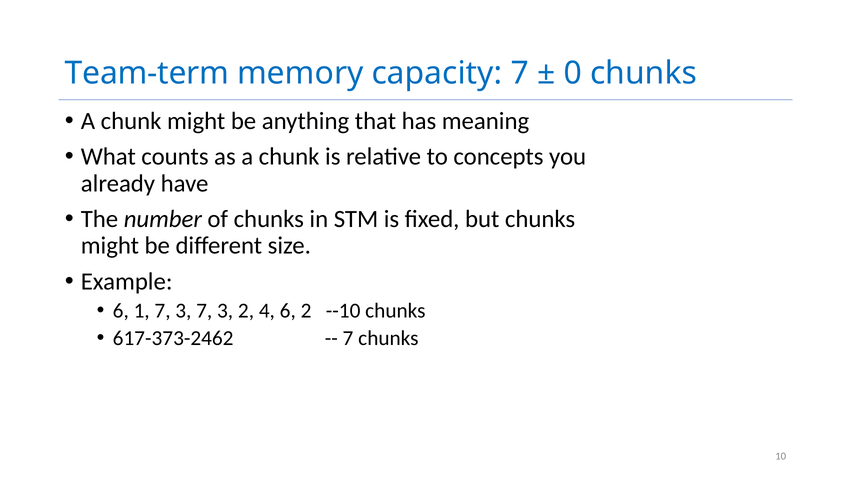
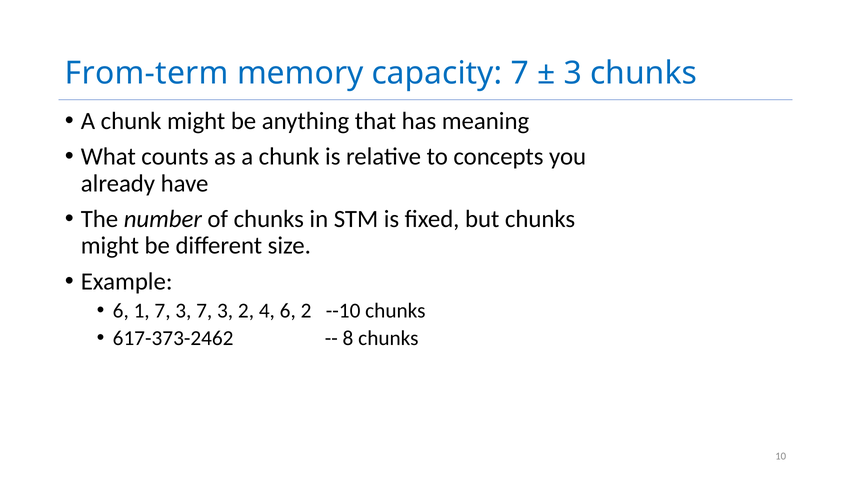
Team-term: Team-term -> From-term
0 at (573, 73): 0 -> 3
7 at (348, 339): 7 -> 8
